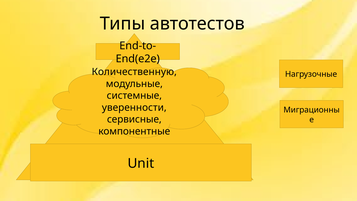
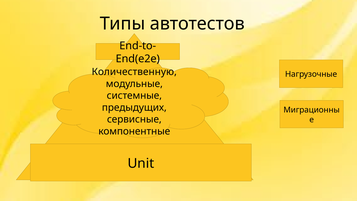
уверенности: уверенности -> предыдущих
